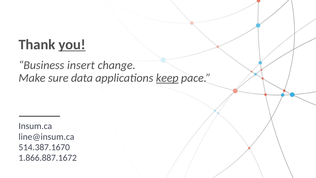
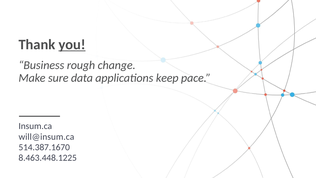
insert: insert -> rough
keep underline: present -> none
line@insum.ca: line@insum.ca -> will@insum.ca
1.866.887.1672: 1.866.887.1672 -> 8.463.448.1225
